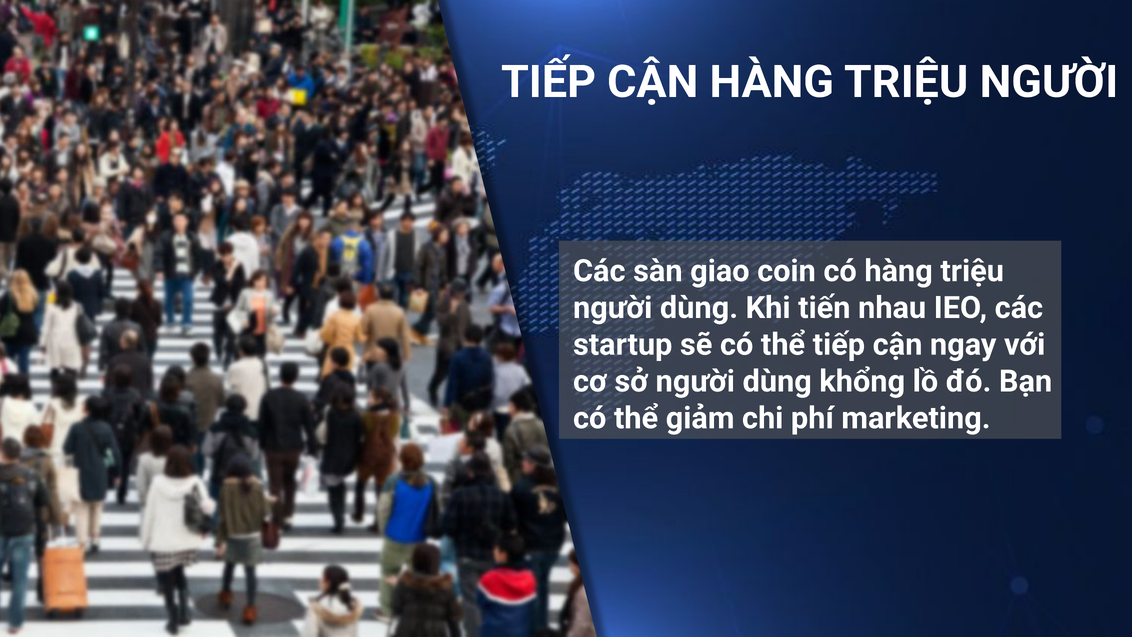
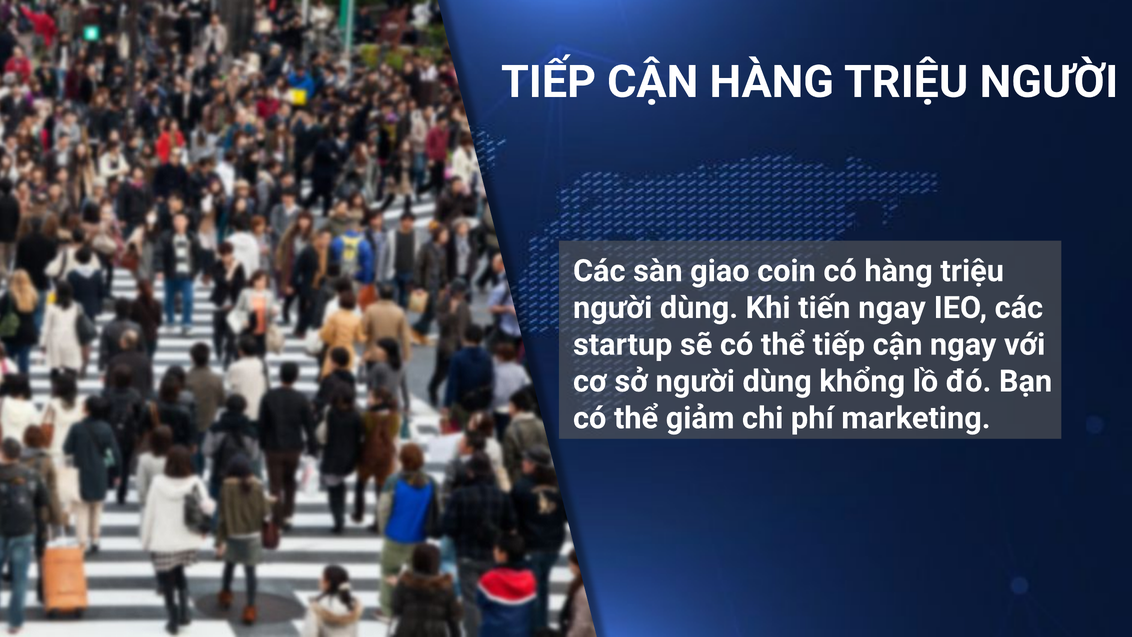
tiến nhau: nhau -> ngay
